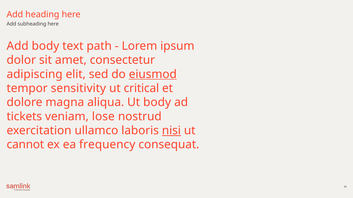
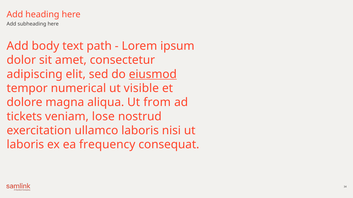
sensitivity: sensitivity -> numerical
critical: critical -> visible
Ut body: body -> from
nisi underline: present -> none
cannot at (25, 145): cannot -> laboris
